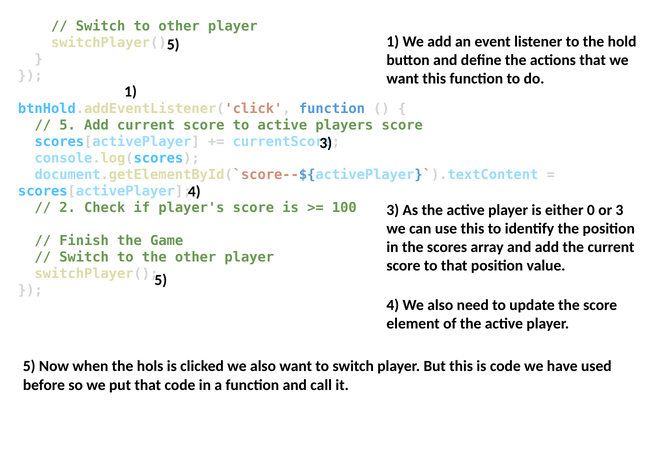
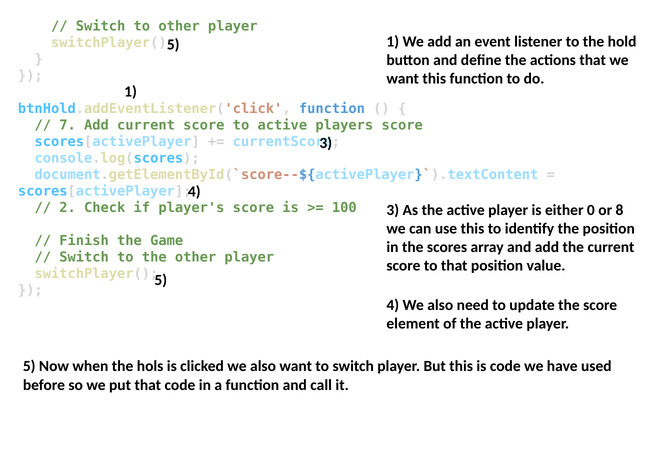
5 at (68, 125): 5 -> 7
or 3: 3 -> 8
